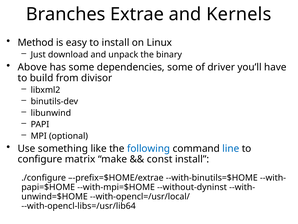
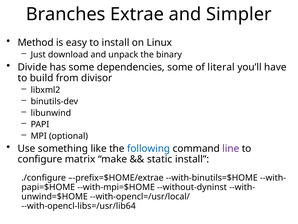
Kernels: Kernels -> Simpler
Above: Above -> Divide
driver: driver -> literal
line colour: blue -> purple
const: const -> static
